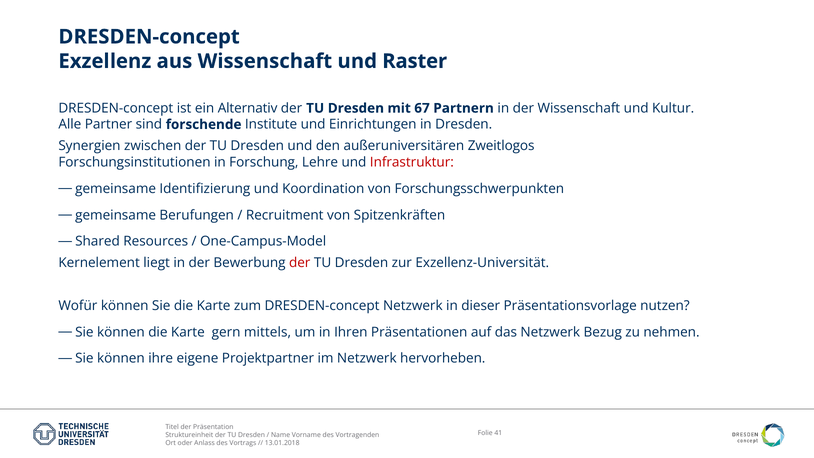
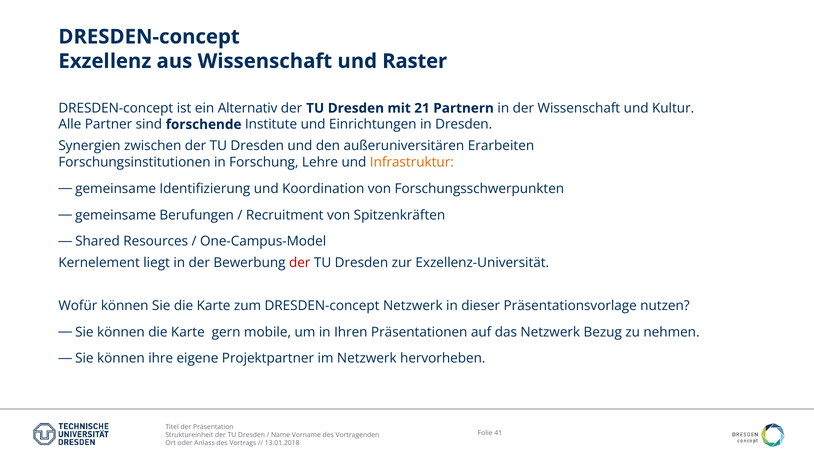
67: 67 -> 21
Zweitlogos: Zweitlogos -> Erarbeiten
Infrastruktur colour: red -> orange
mittels: mittels -> mobile
